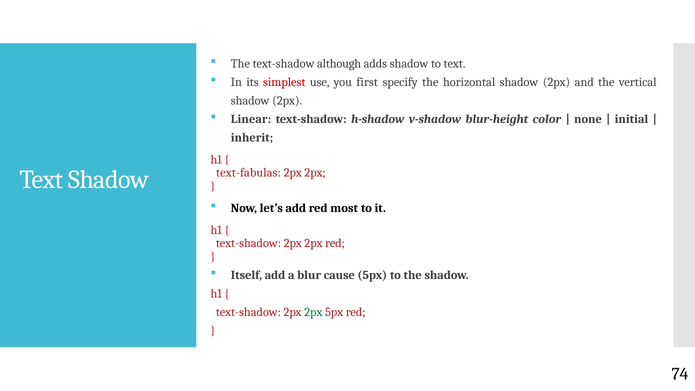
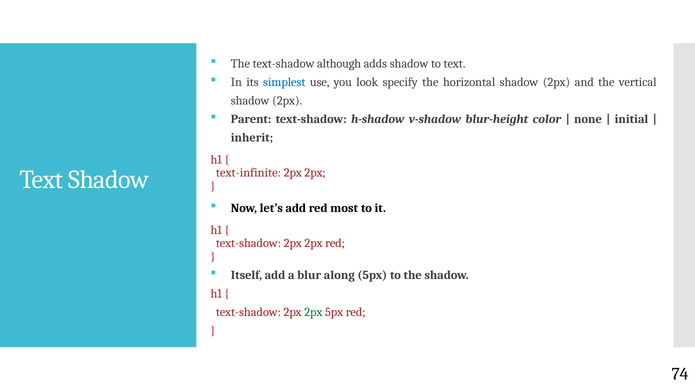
simplest colour: red -> blue
first: first -> look
Linear: Linear -> Parent
text-fabulas: text-fabulas -> text-infinite
cause: cause -> along
